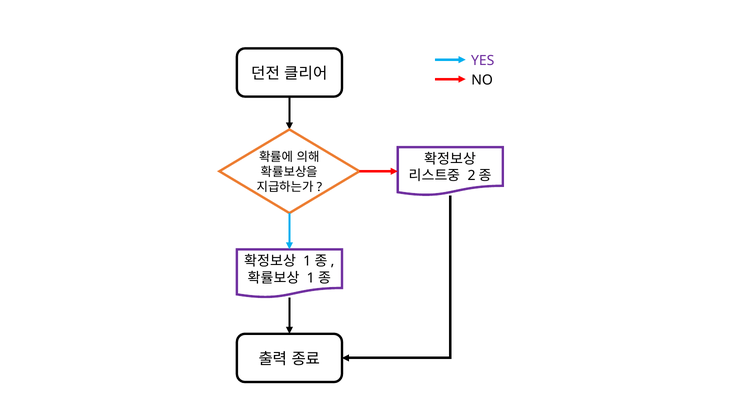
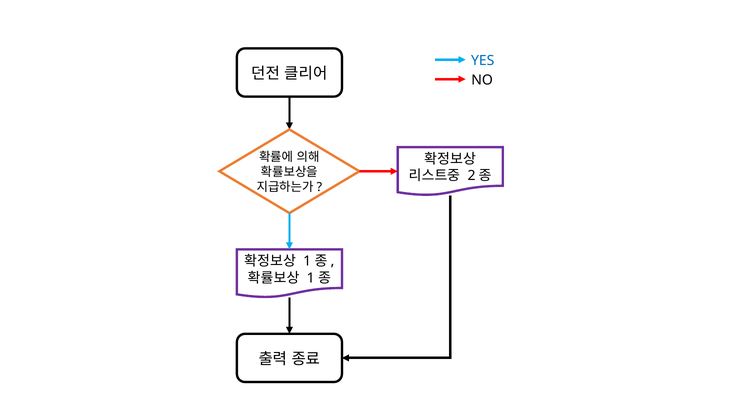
YES colour: purple -> blue
